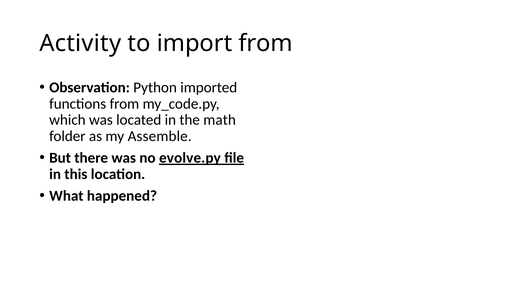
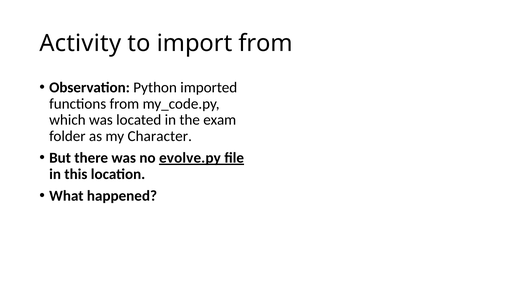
math: math -> exam
Assemble: Assemble -> Character
